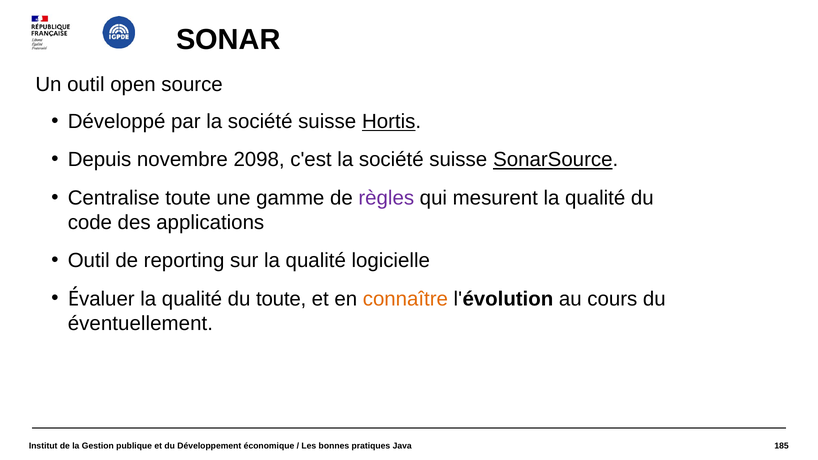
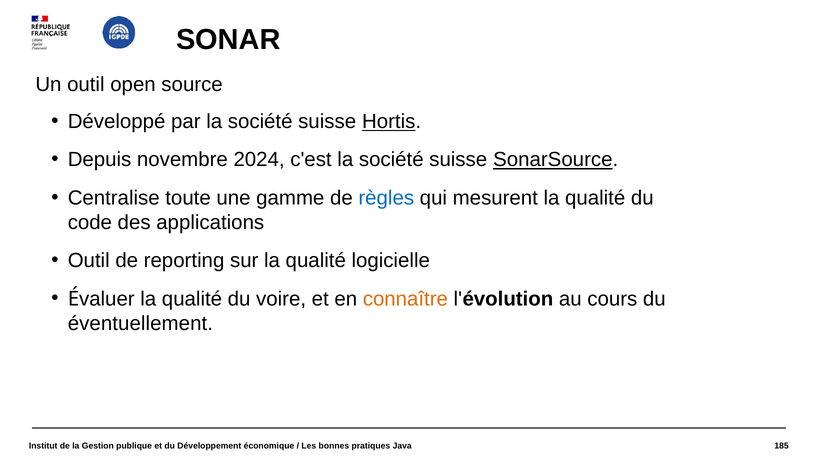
2098: 2098 -> 2024
règles colour: purple -> blue
du toute: toute -> voire
